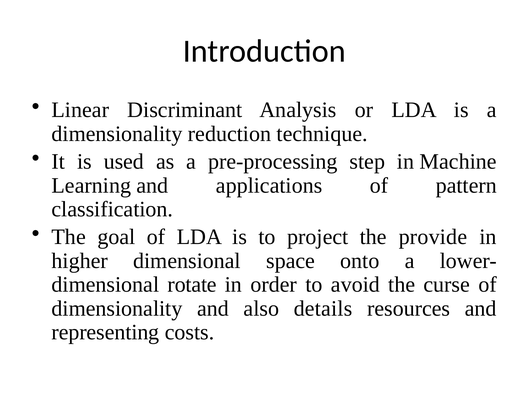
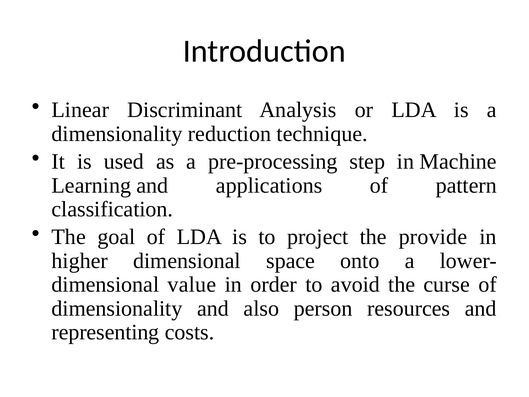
rotate: rotate -> value
details: details -> person
